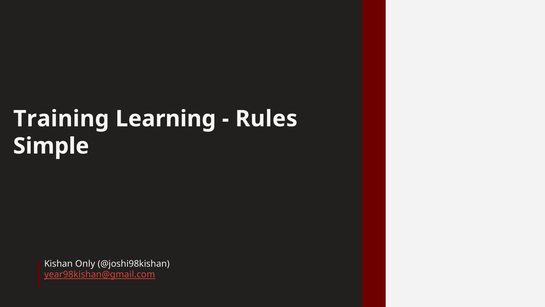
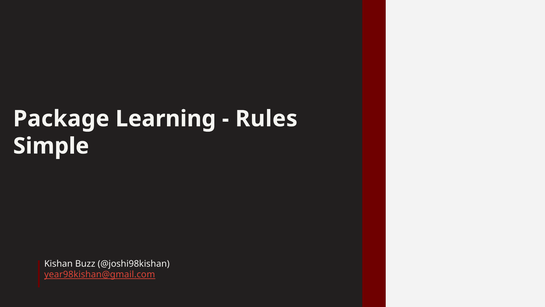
Training: Training -> Package
Only: Only -> Buzz
